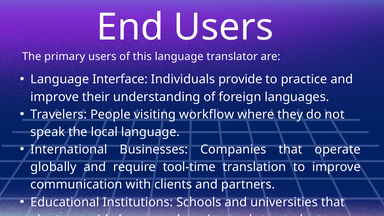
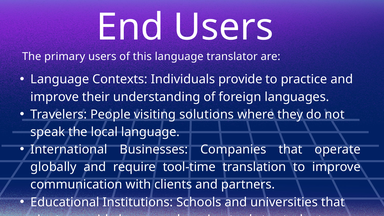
Interface: Interface -> Contexts
workflow: workflow -> solutions
